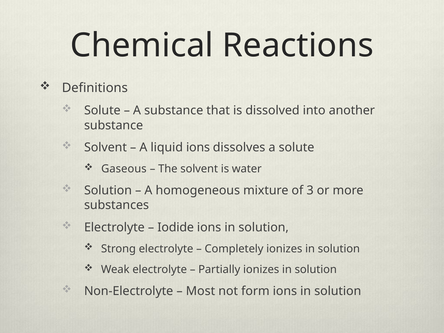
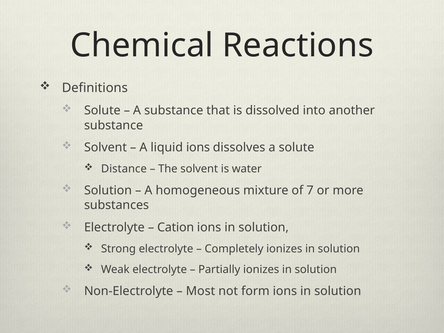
Gaseous: Gaseous -> Distance
3: 3 -> 7
Iodide: Iodide -> Cation
